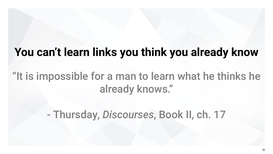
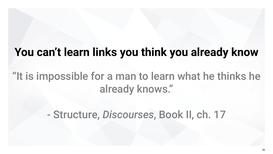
Thursday: Thursday -> Structure
